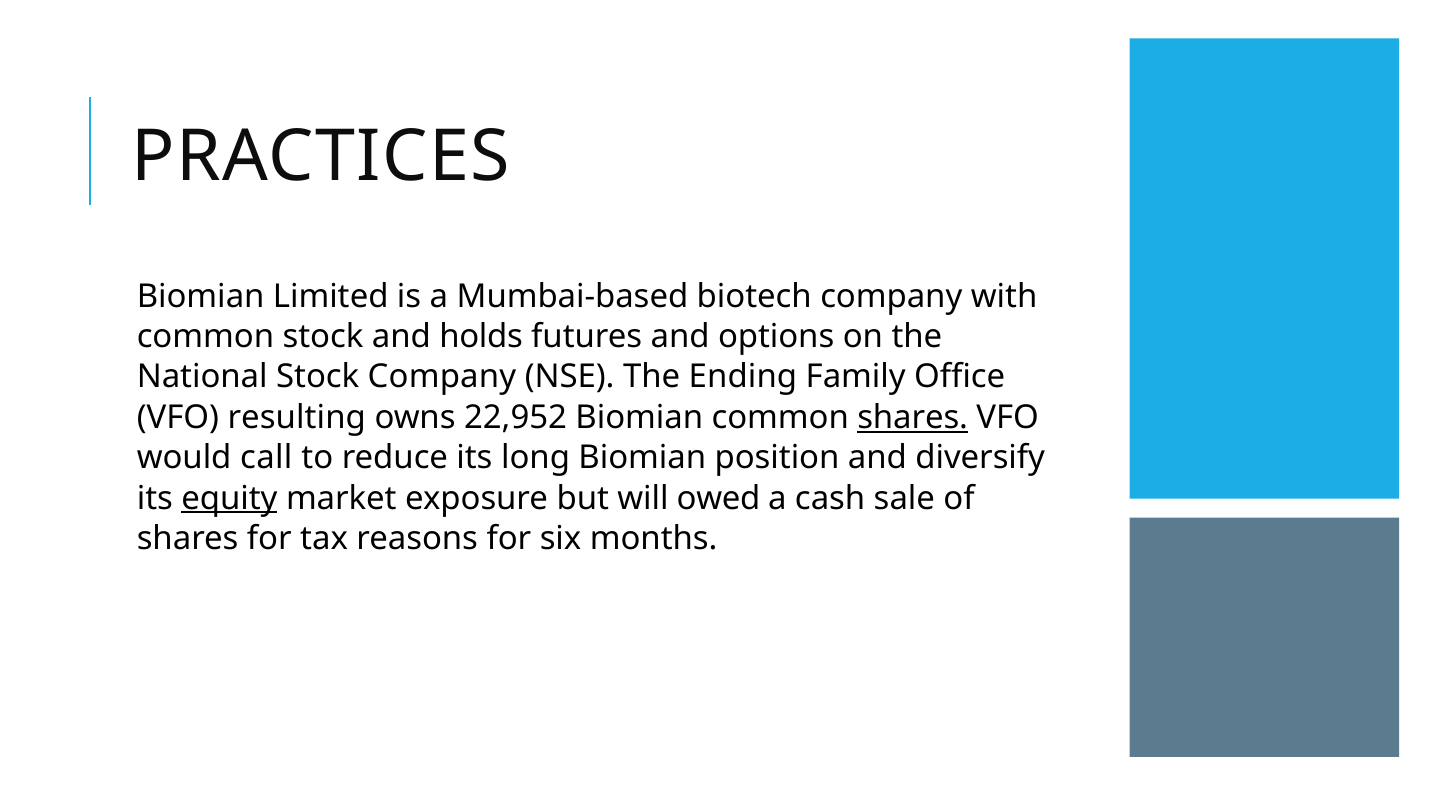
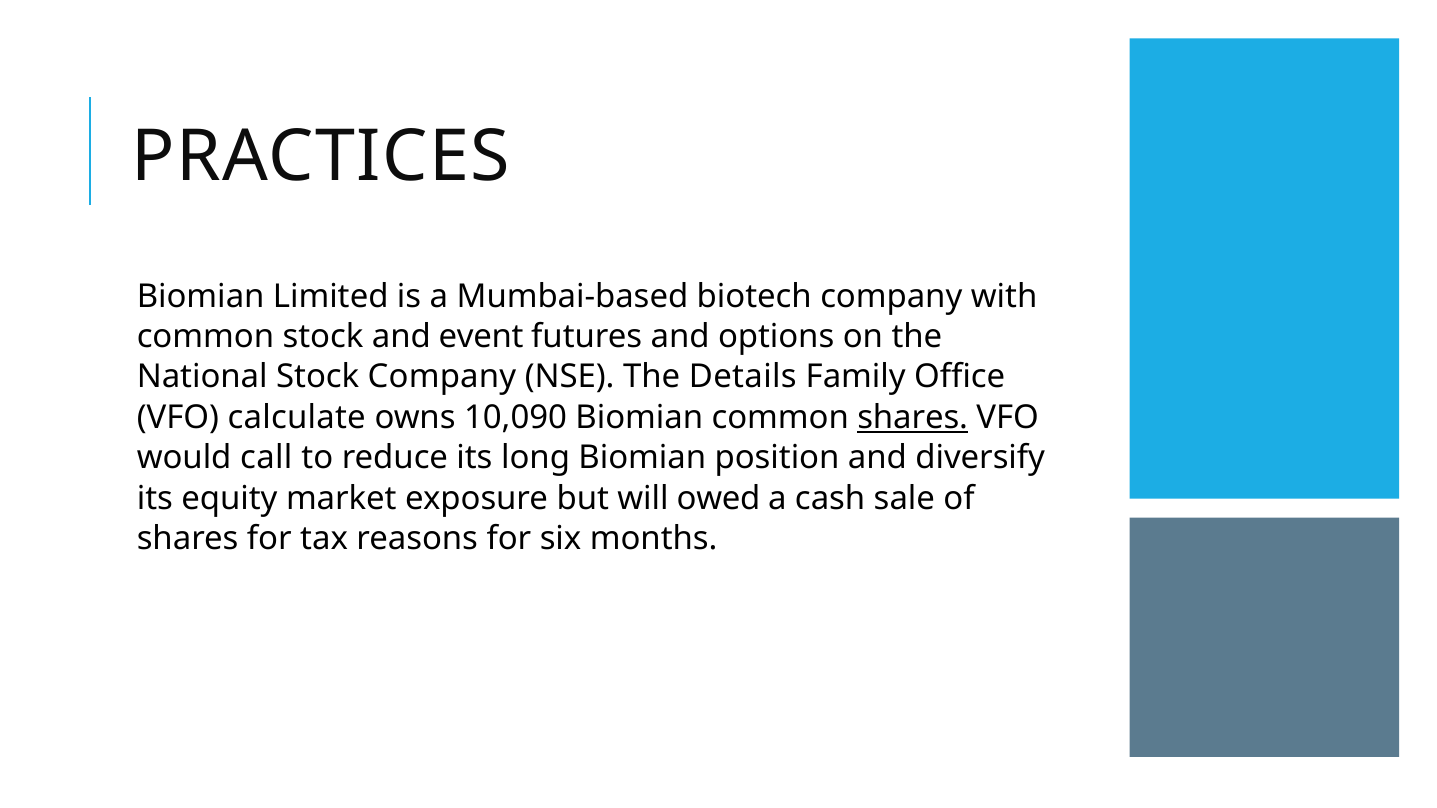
holds: holds -> event
Ending: Ending -> Details
resulting: resulting -> calculate
22,952: 22,952 -> 10,090
equity underline: present -> none
